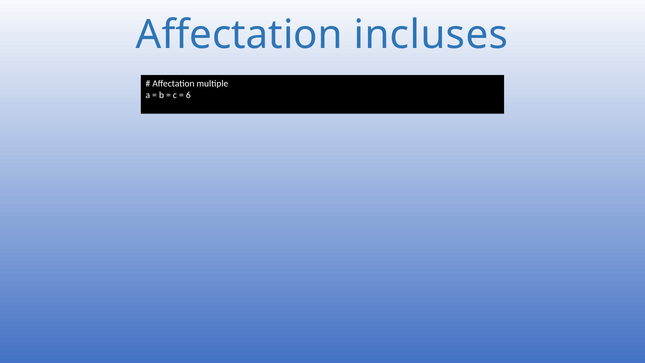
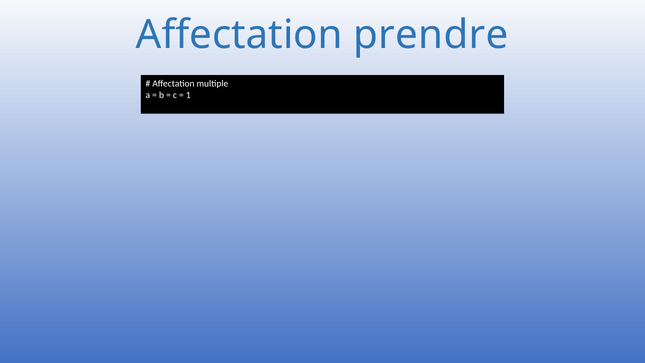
incluses: incluses -> prendre
6: 6 -> 1
